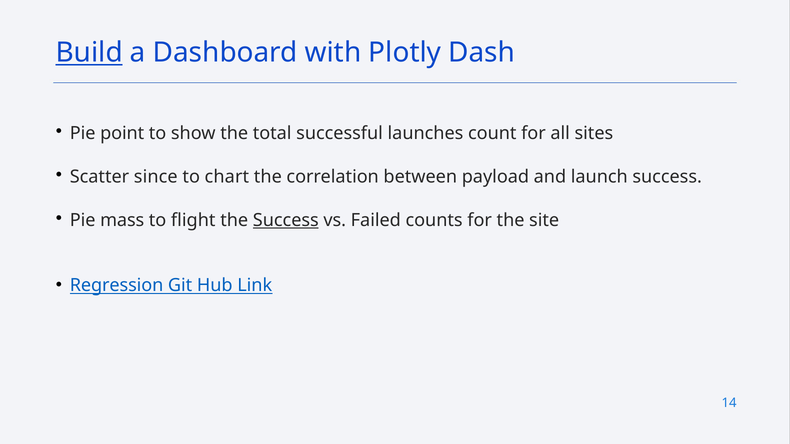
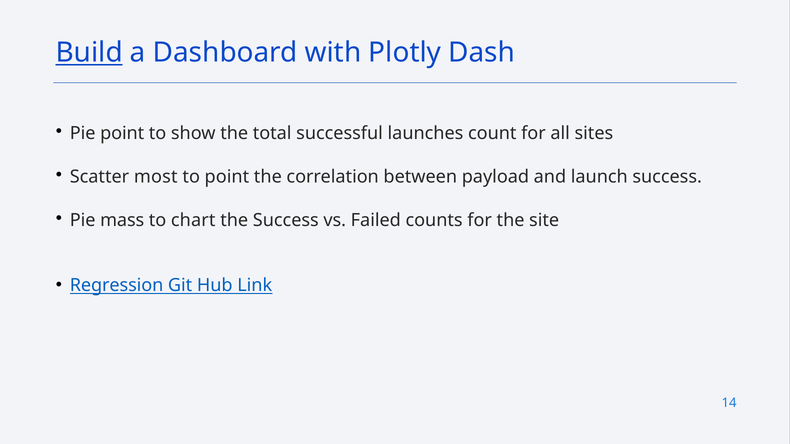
since: since -> most
to chart: chart -> point
flight: flight -> chart
Success at (286, 220) underline: present -> none
